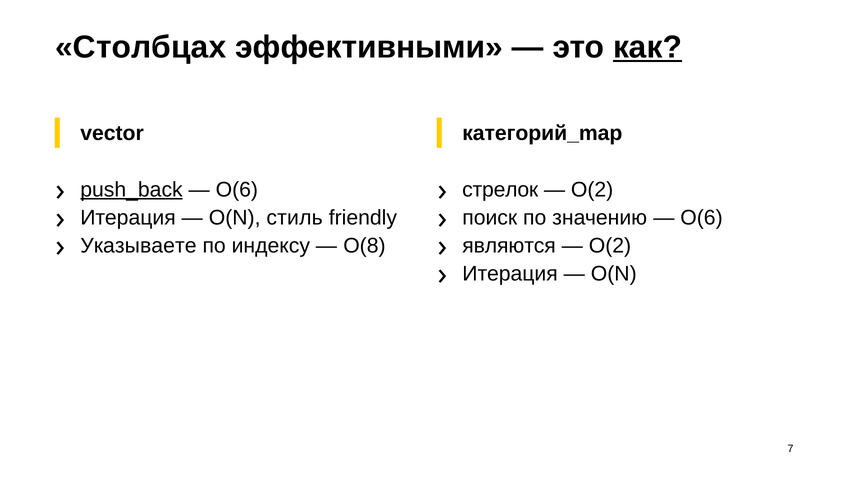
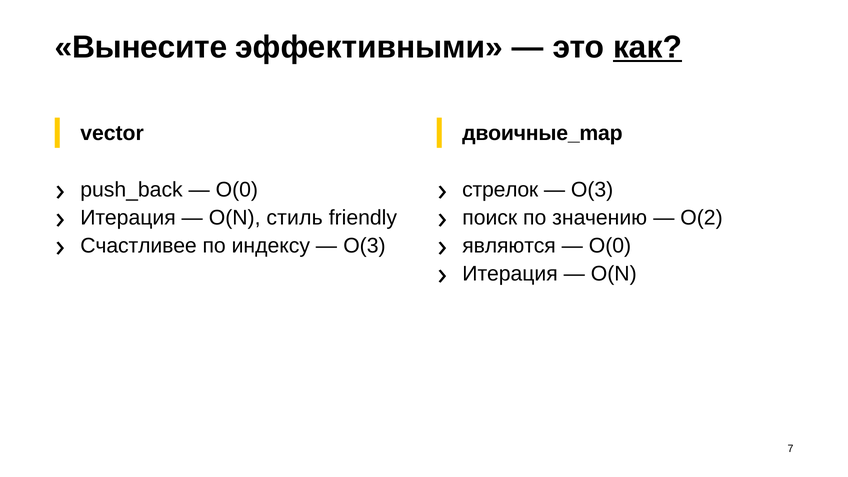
Столбцах: Столбцах -> Вынесите
категорий_map: категорий_map -> двоичные_map
push_back underline: present -> none
O(6 at (237, 190): O(6 -> O(0
O(2 at (592, 190): O(2 -> O(3
O(6 at (702, 218): O(6 -> O(2
Указываете: Указываете -> Счастливее
O(8 at (364, 246): O(8 -> O(3
O(2 at (610, 246): O(2 -> O(0
